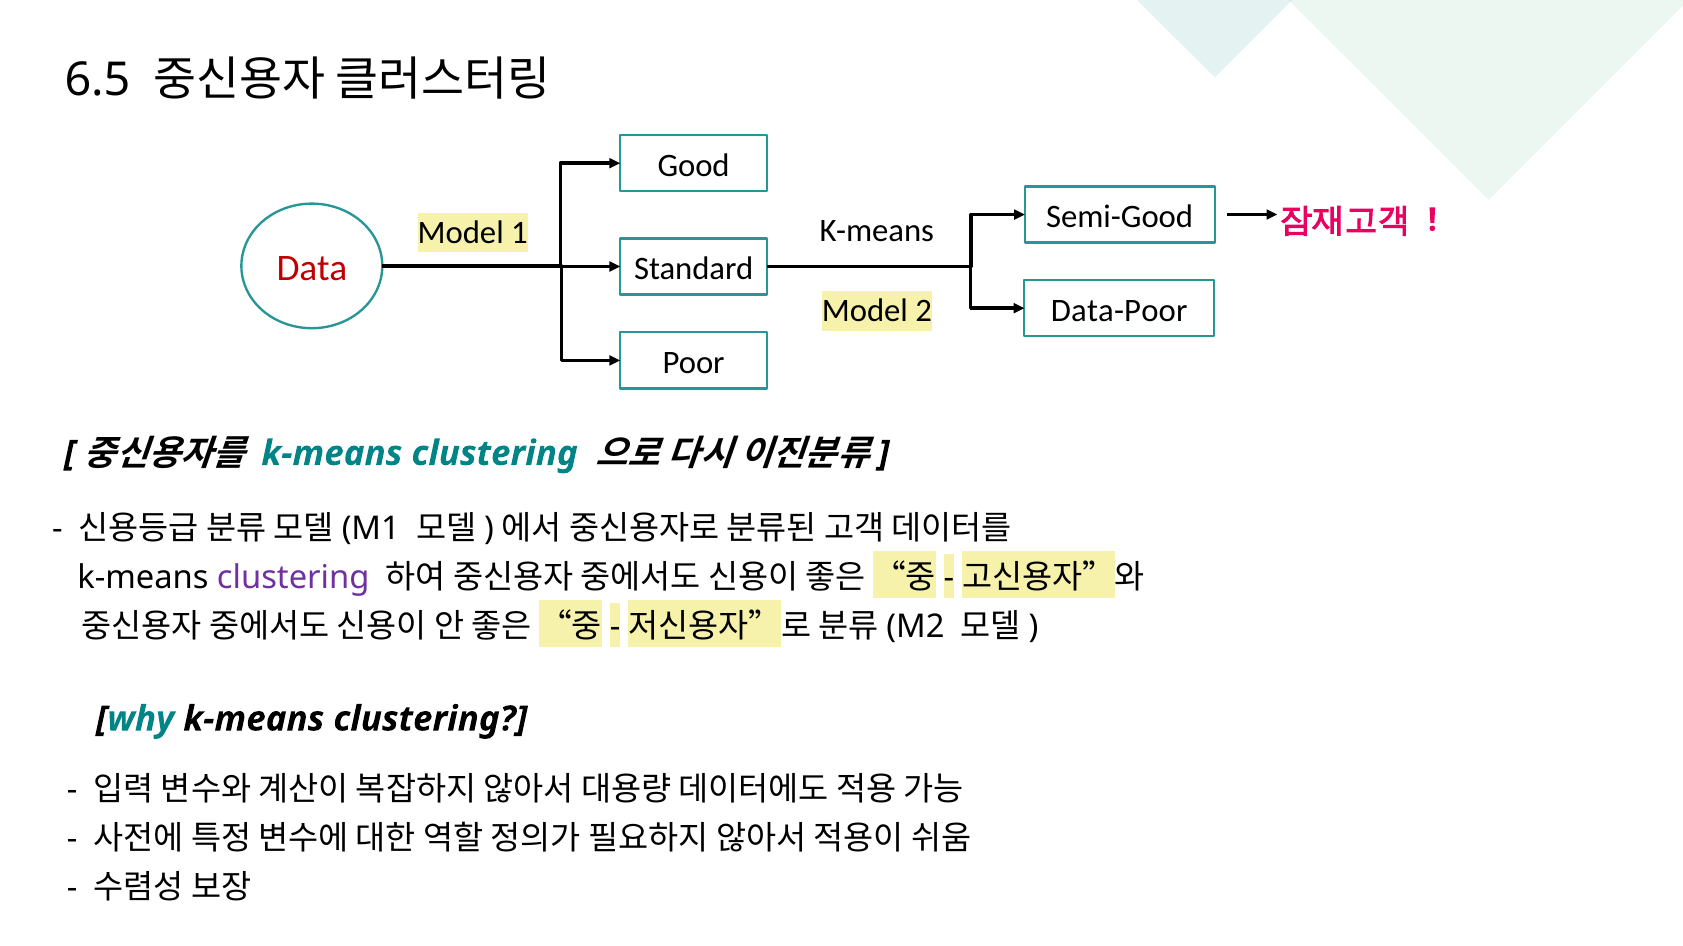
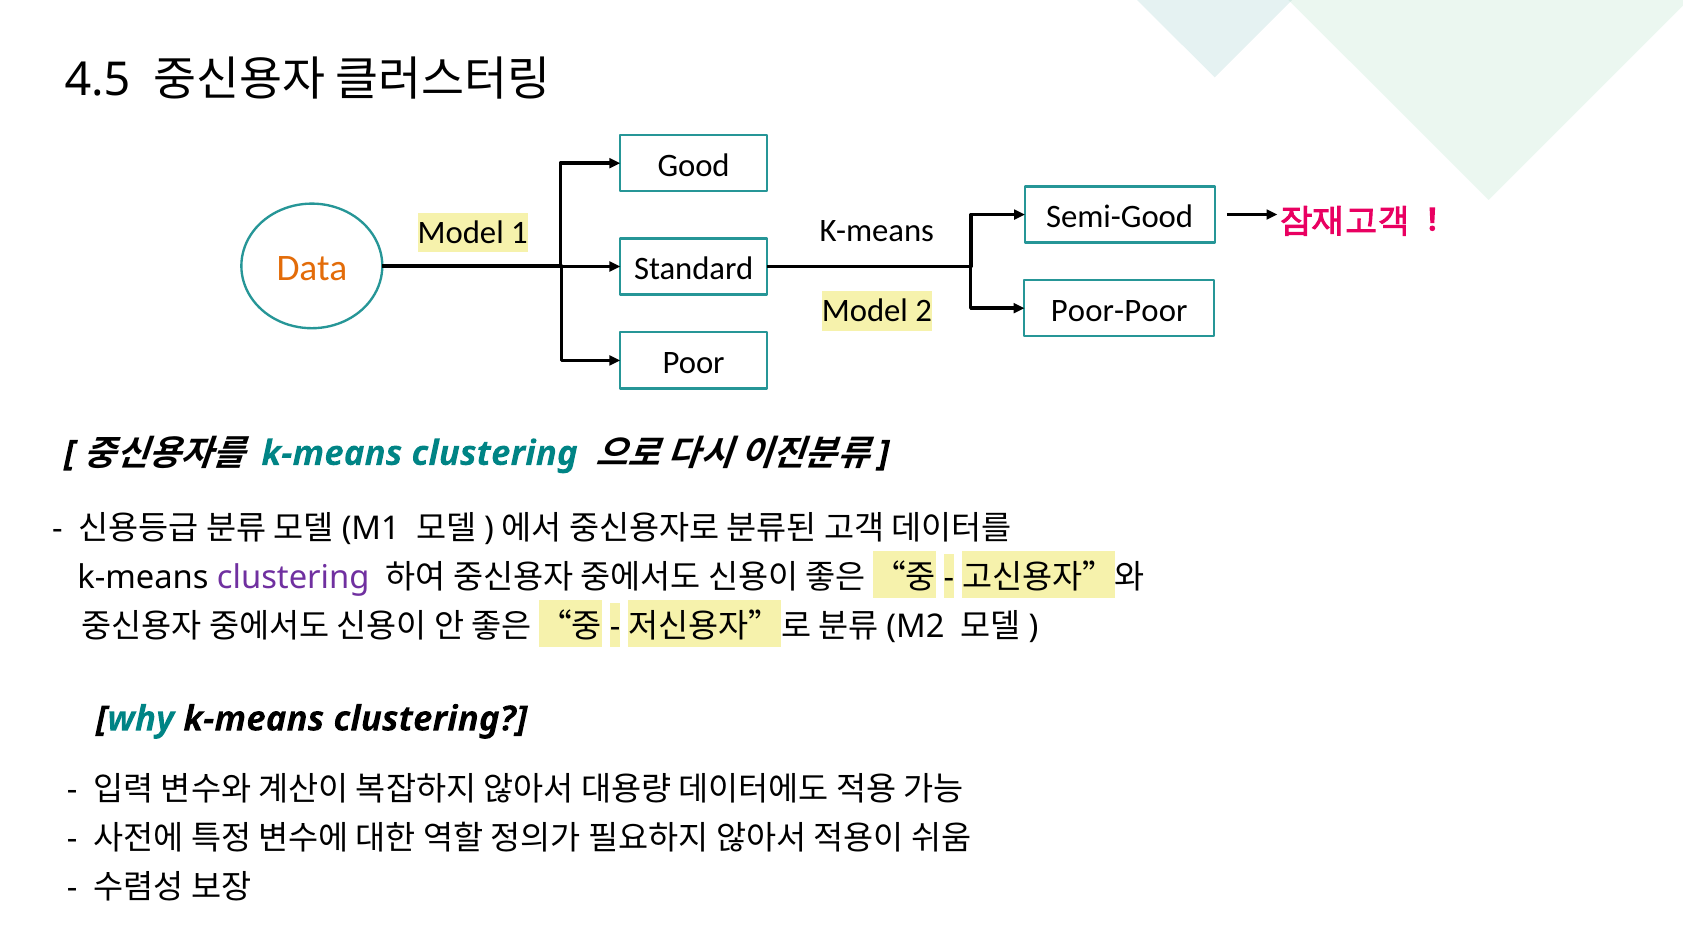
6.5: 6.5 -> 4.5
Data colour: red -> orange
Data-Poor: Data-Poor -> Poor-Poor
